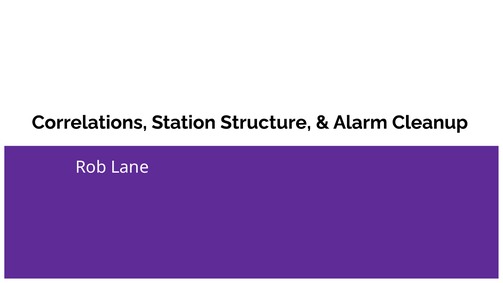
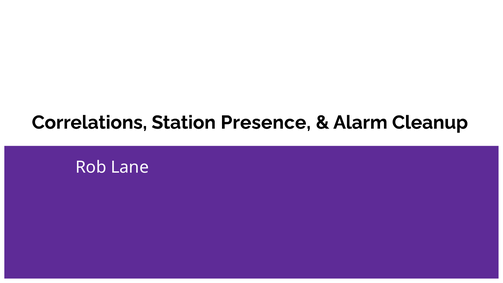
Structure: Structure -> Presence
